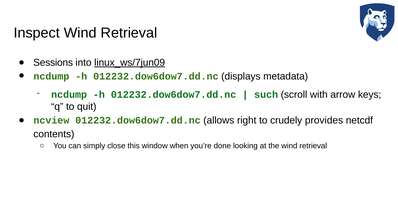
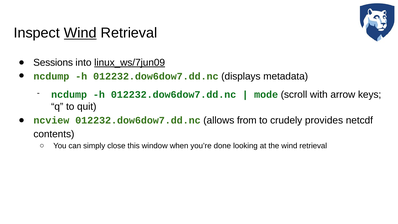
Wind at (80, 33) underline: none -> present
such: such -> mode
right: right -> from
